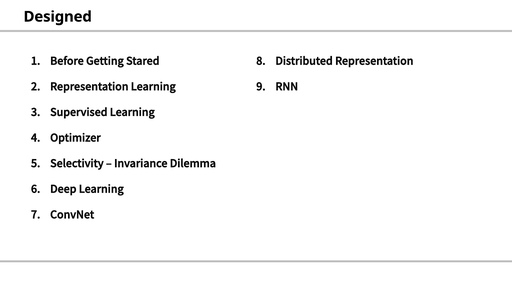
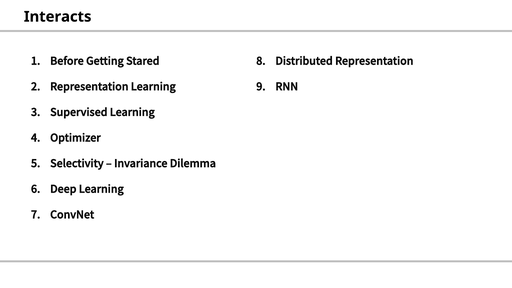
Designed: Designed -> Interacts
